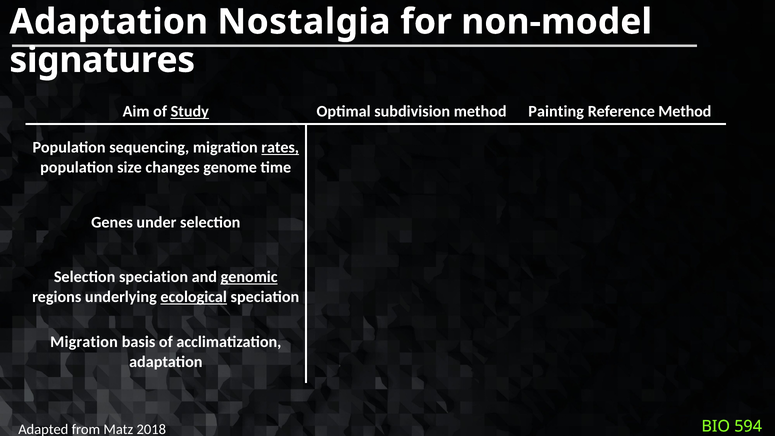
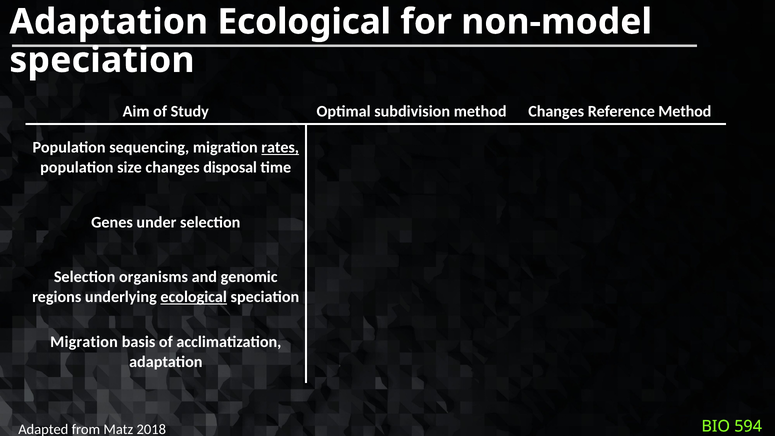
Adaptation Nostalgia: Nostalgia -> Ecological
signatures at (102, 60): signatures -> speciation
Study underline: present -> none
method Painting: Painting -> Changes
genome: genome -> disposal
Selection speciation: speciation -> organisms
genomic underline: present -> none
